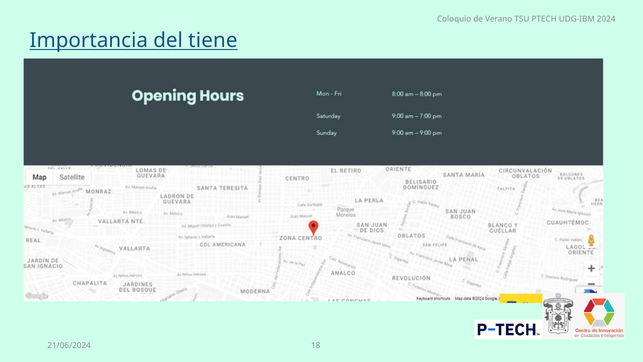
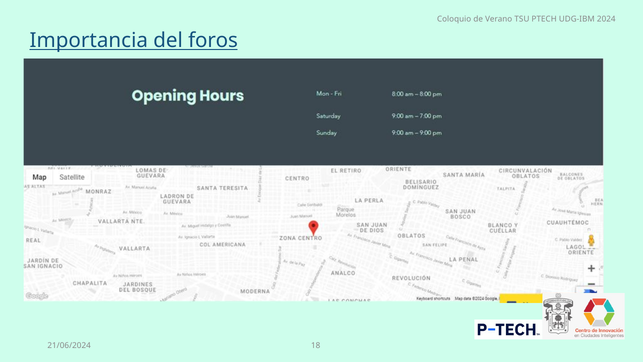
tiene: tiene -> foros
